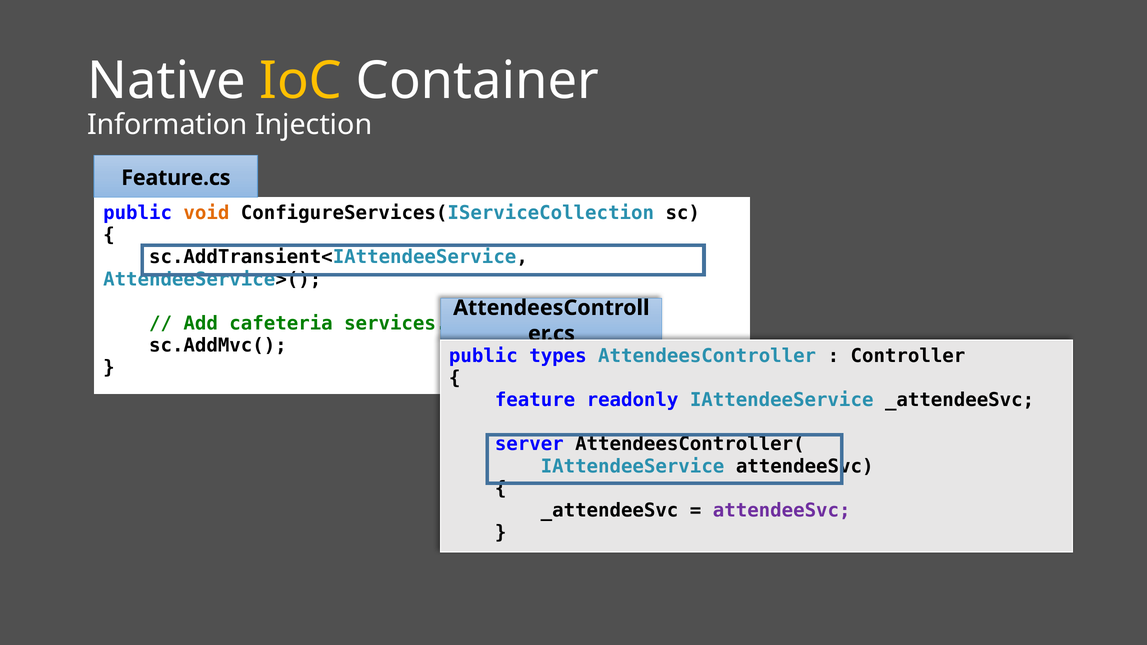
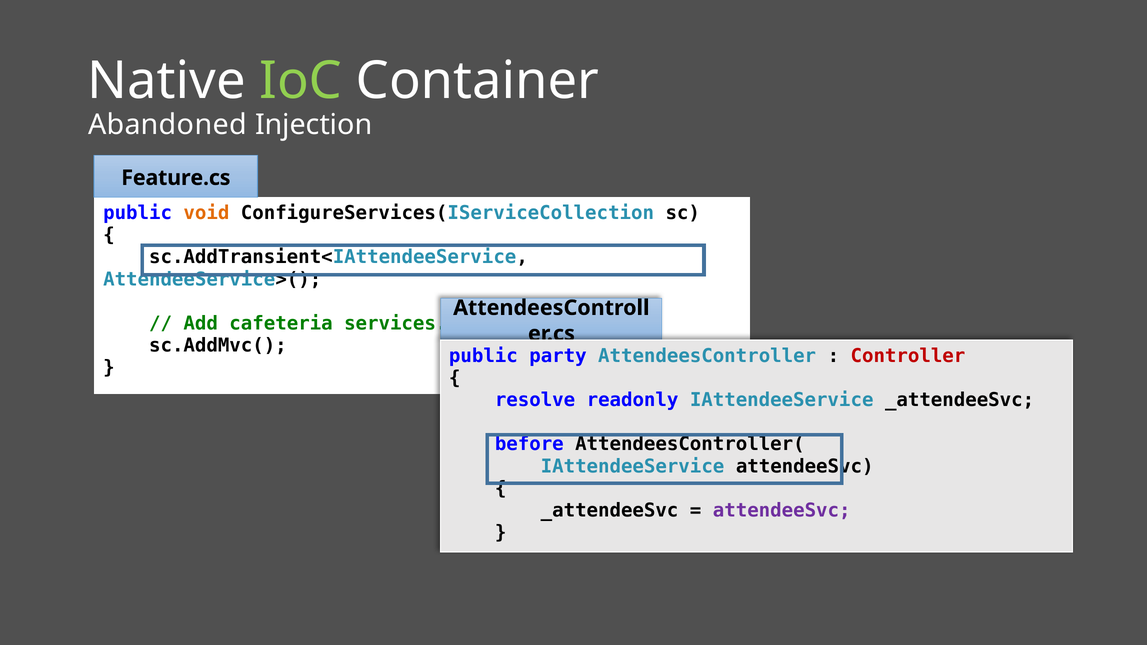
IoC colour: yellow -> light green
Information: Information -> Abandoned
types: types -> party
Controller colour: black -> red
feature: feature -> resolve
server: server -> before
